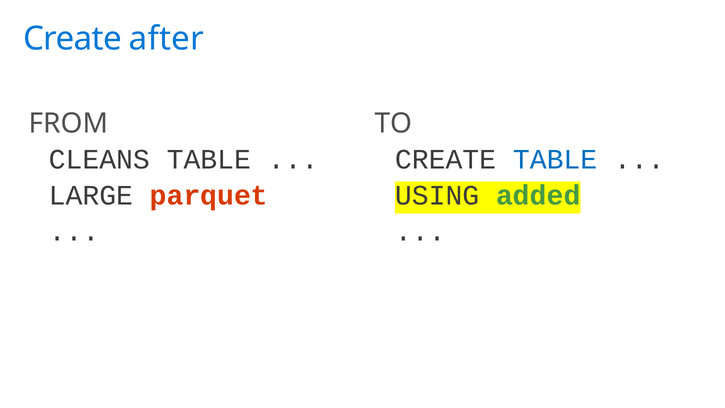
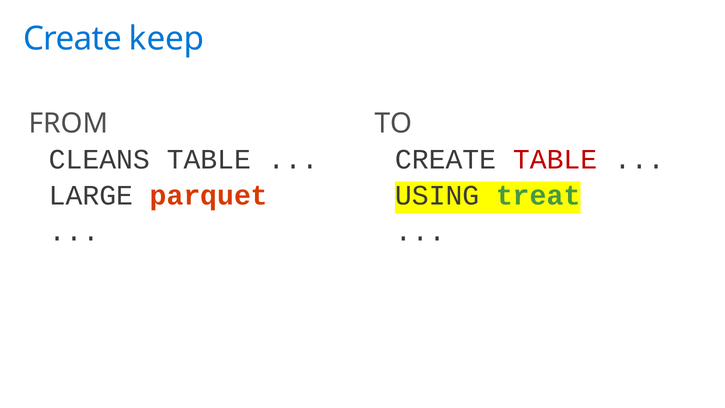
after: after -> keep
TABLE at (555, 160) colour: blue -> red
added: added -> treat
